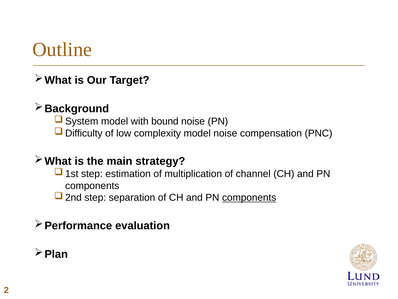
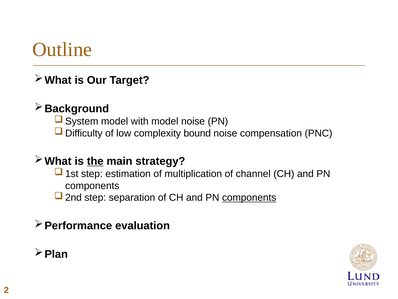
with bound: bound -> model
complexity model: model -> bound
the underline: none -> present
